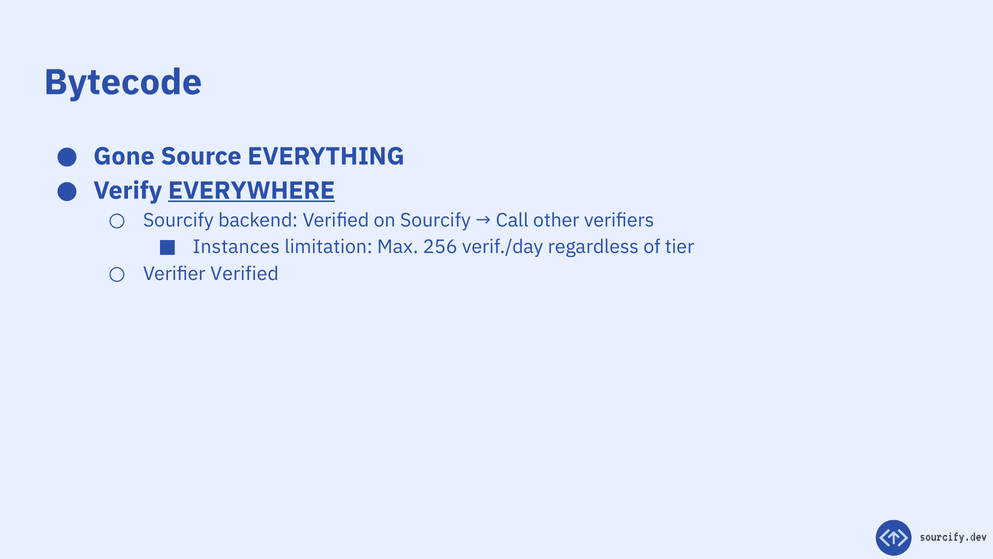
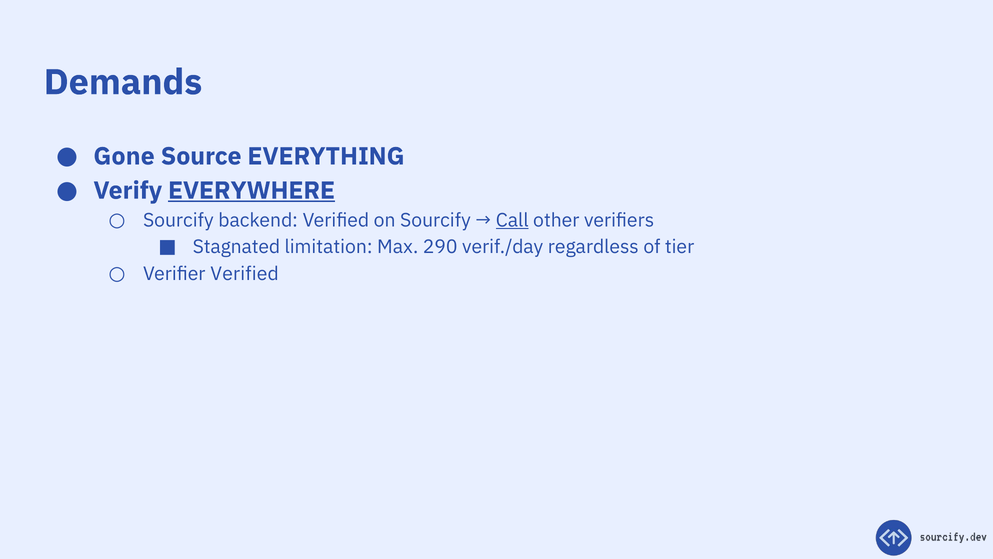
Bytecode: Bytecode -> Demands
Call underline: none -> present
Instances: Instances -> Stagnated
256: 256 -> 290
